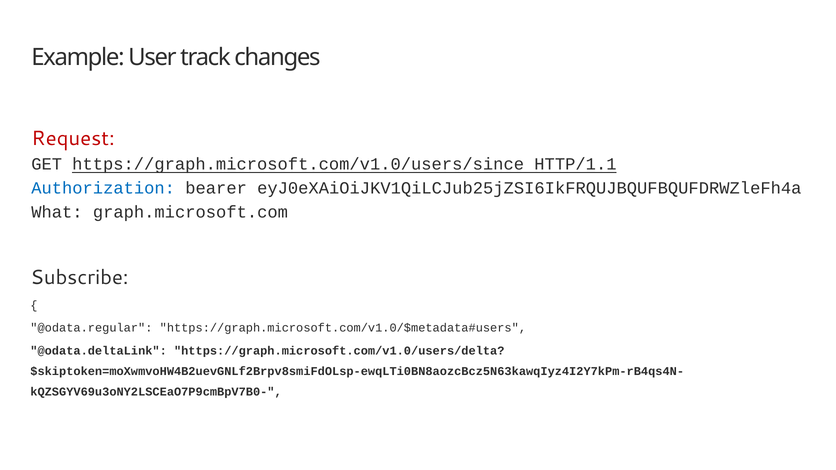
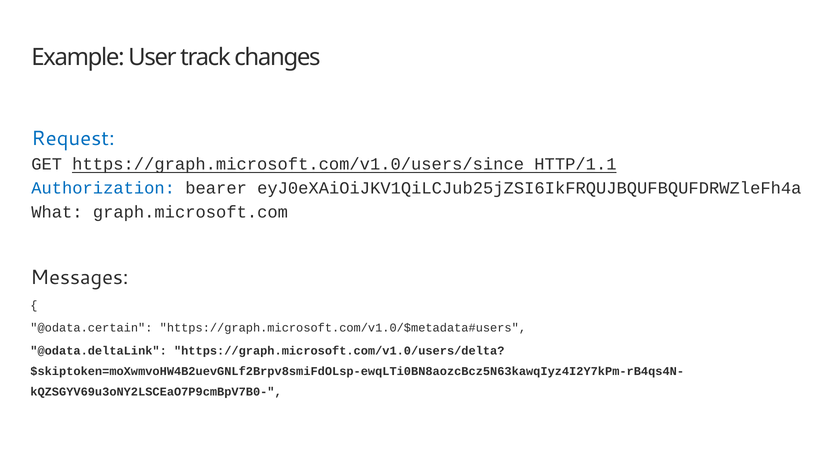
Request colour: red -> blue
Subscribe: Subscribe -> Messages
@odata.regular: @odata.regular -> @odata.certain
